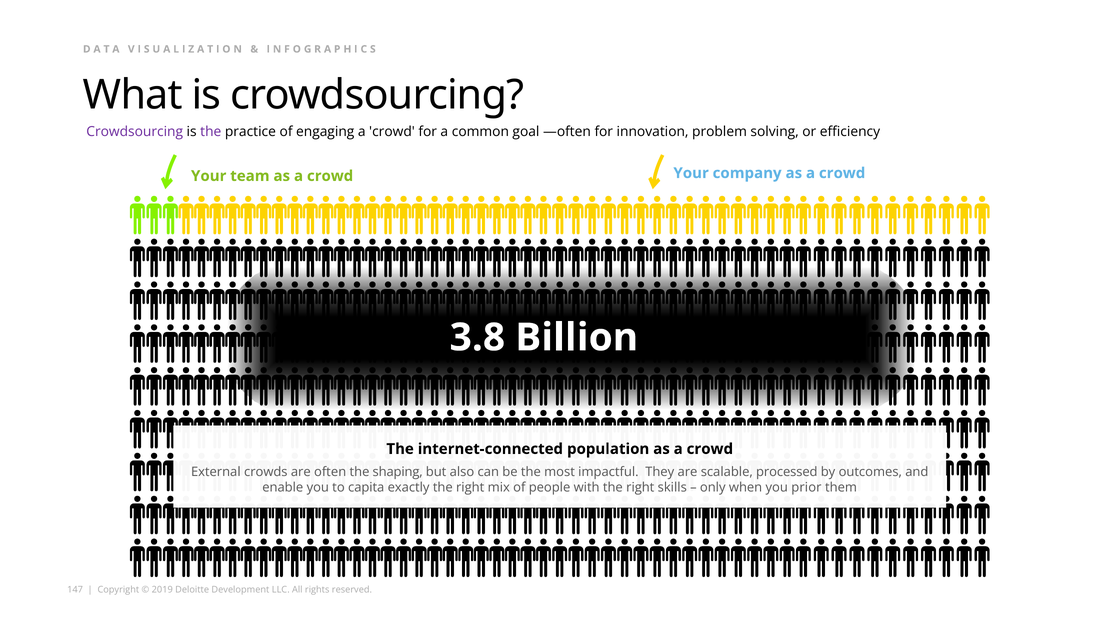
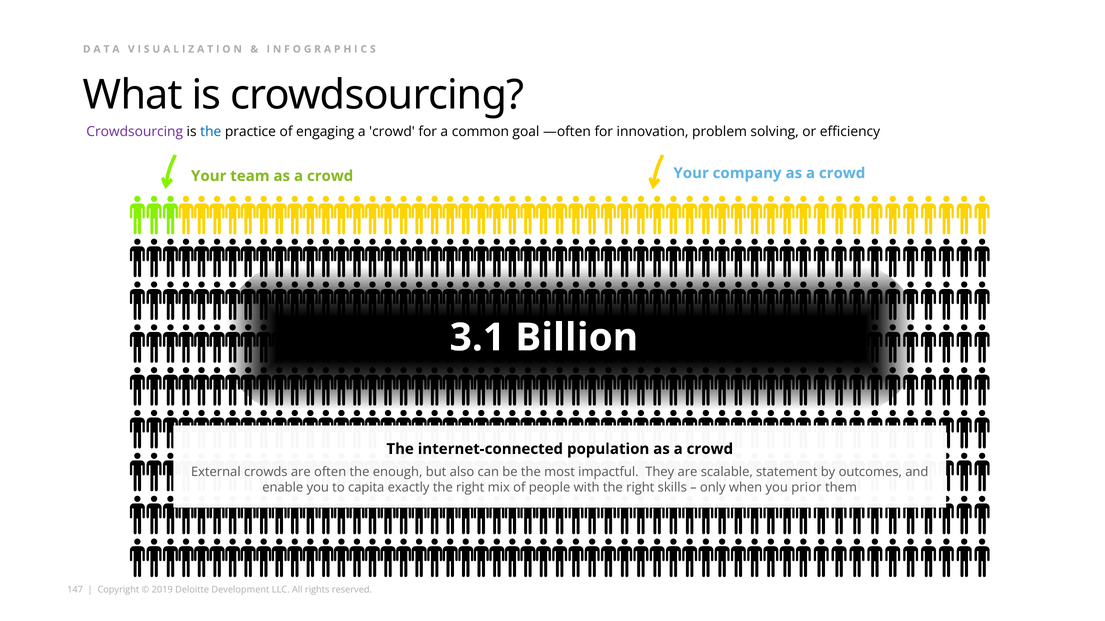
the at (211, 132) colour: purple -> blue
3.8: 3.8 -> 3.1
shaping: shaping -> enough
processed: processed -> statement
